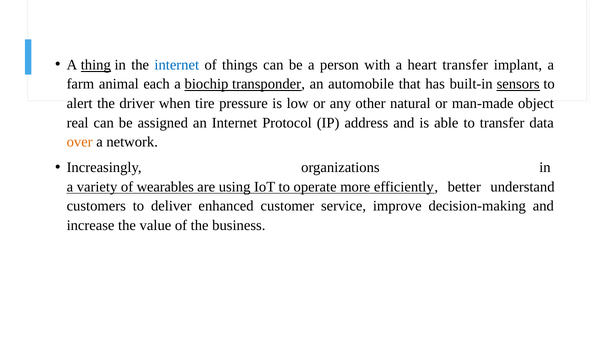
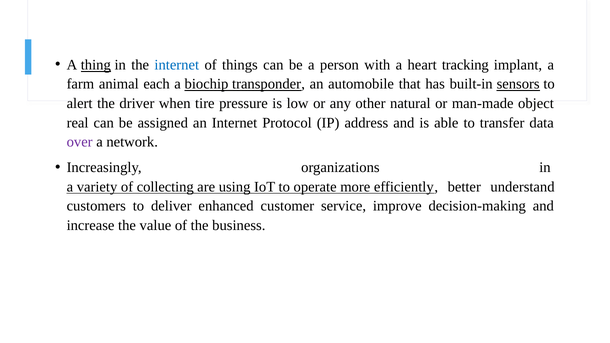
heart transfer: transfer -> tracking
over colour: orange -> purple
wearables: wearables -> collecting
